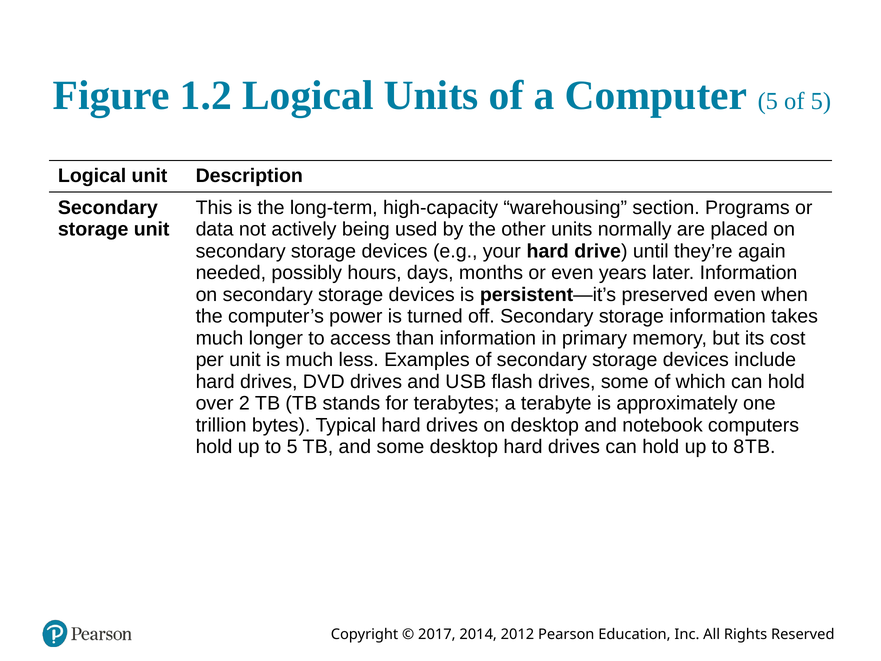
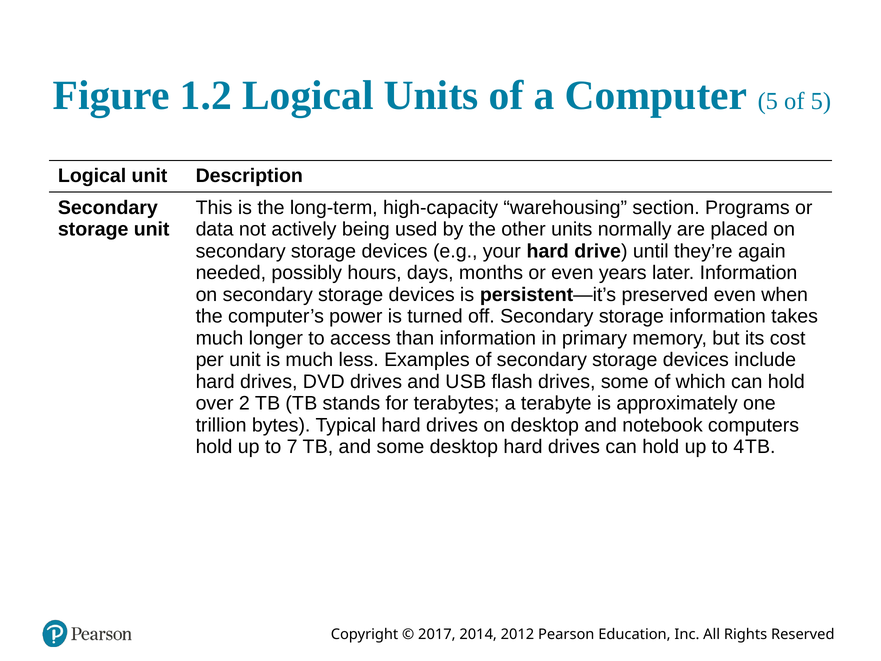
to 5: 5 -> 7
8: 8 -> 4
